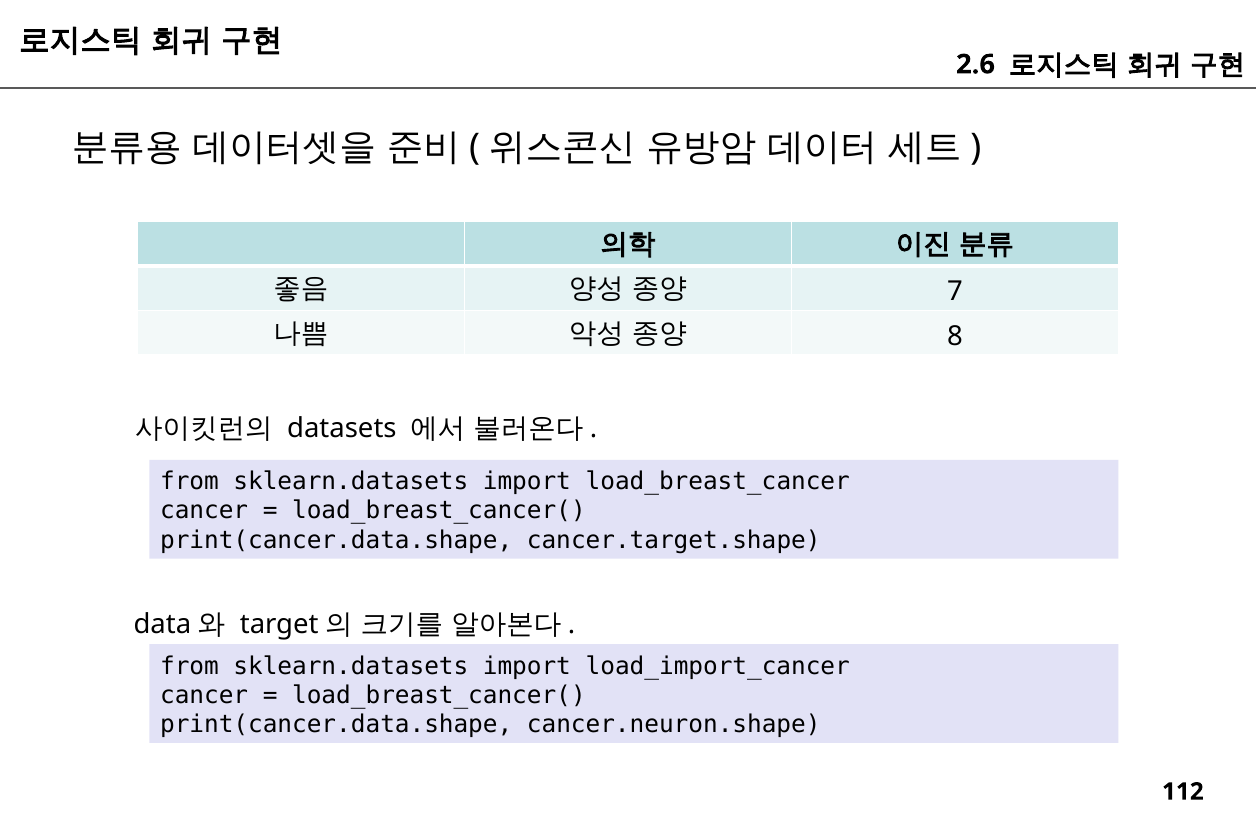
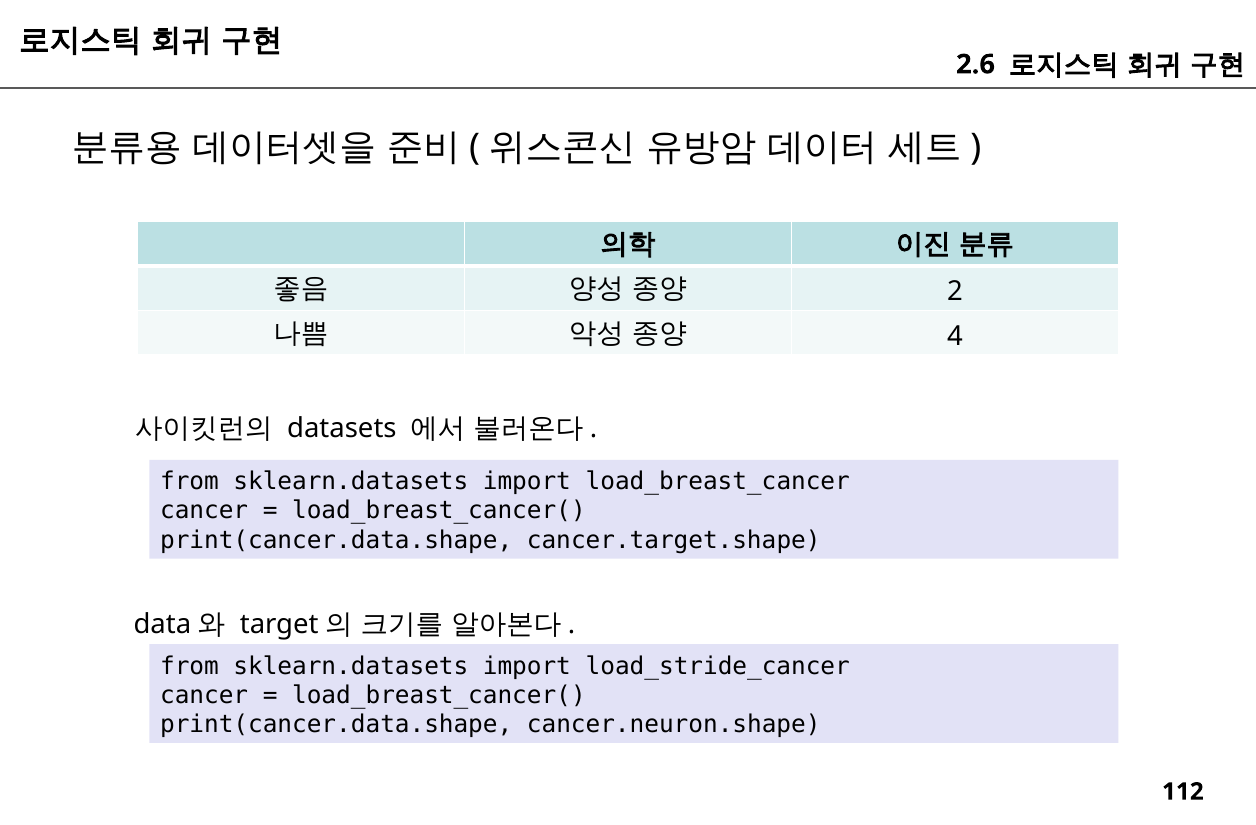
7: 7 -> 2
8: 8 -> 4
load_import_cancer: load_import_cancer -> load_stride_cancer
